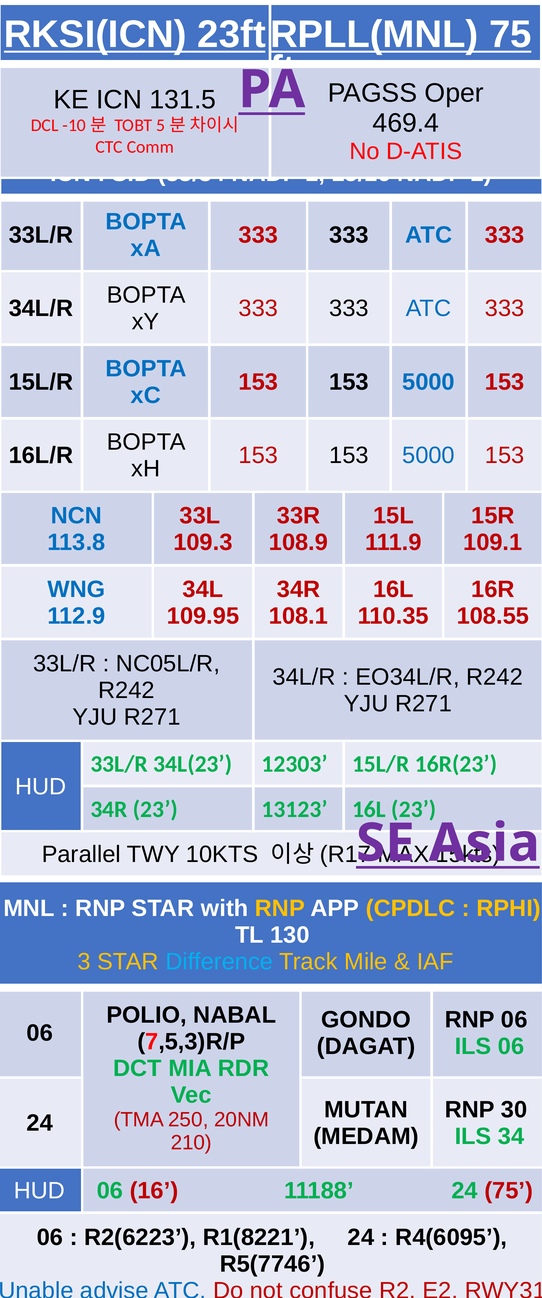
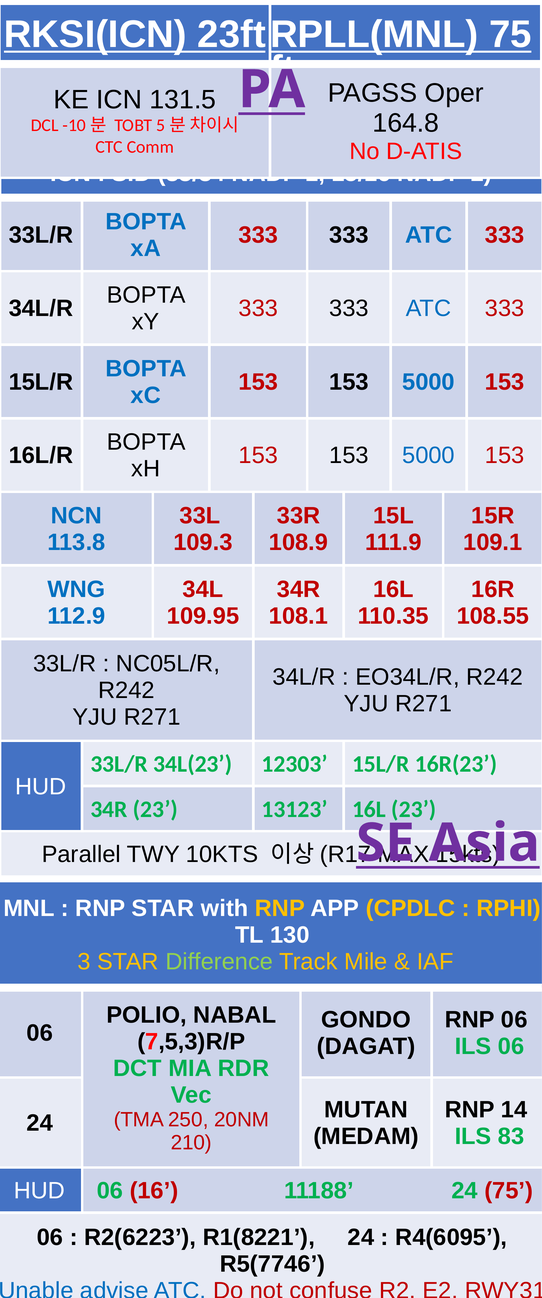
469.4: 469.4 -> 164.8
Difference colour: light blue -> light green
30: 30 -> 14
34: 34 -> 83
